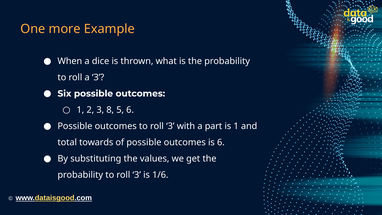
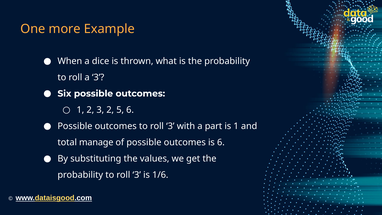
3 8: 8 -> 2
towards: towards -> manage
